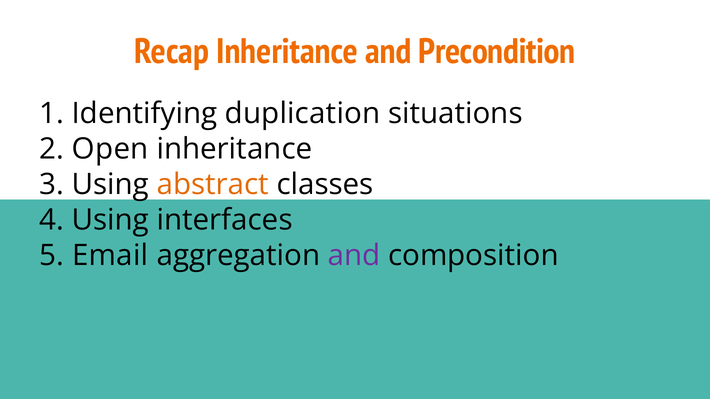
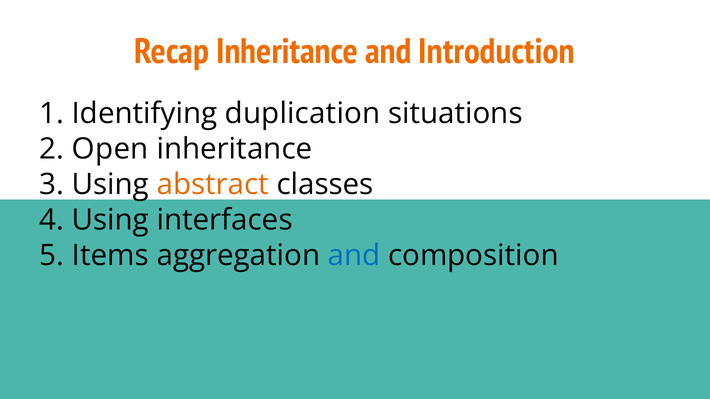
Precondition: Precondition -> Introduction
Email: Email -> Items
and at (354, 256) colour: purple -> blue
